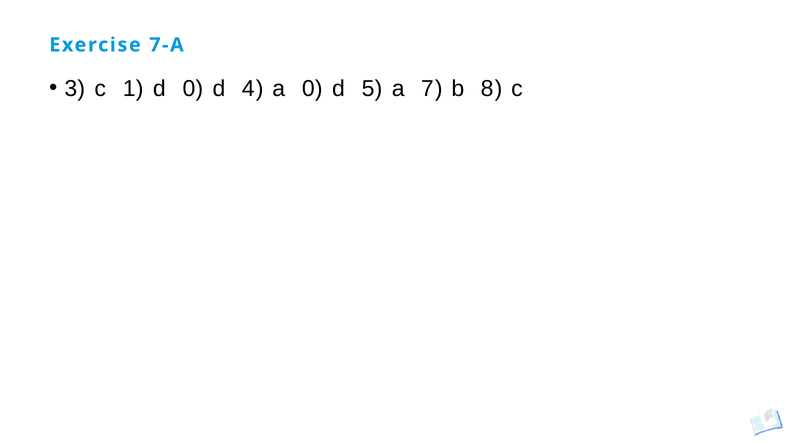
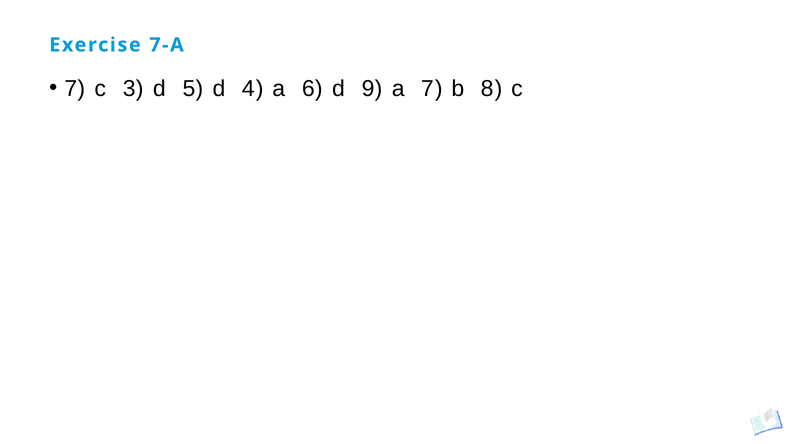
3 at (75, 88): 3 -> 7
1: 1 -> 3
d 0: 0 -> 5
a 0: 0 -> 6
5: 5 -> 9
